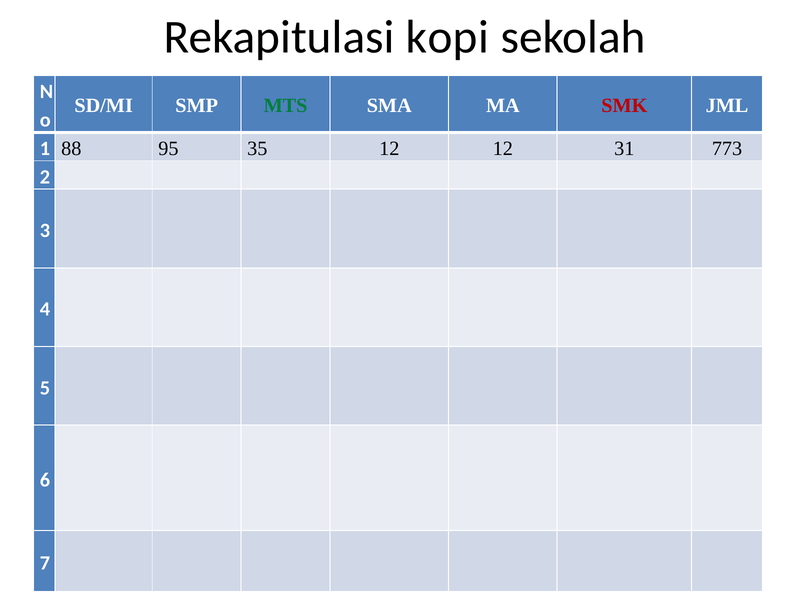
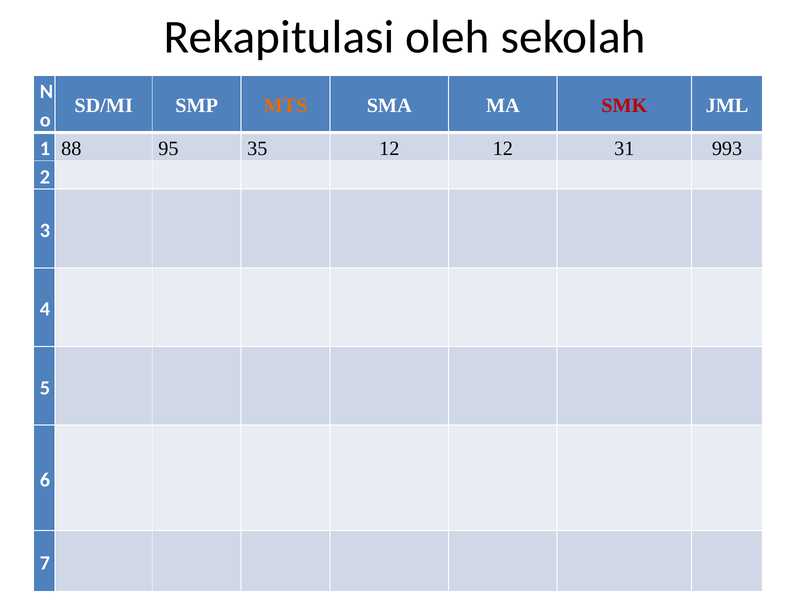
kopi: kopi -> oleh
MTS colour: green -> orange
773: 773 -> 993
